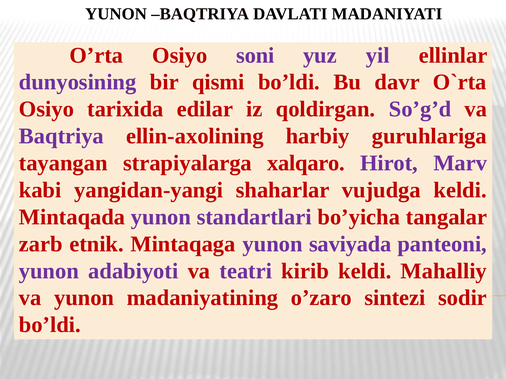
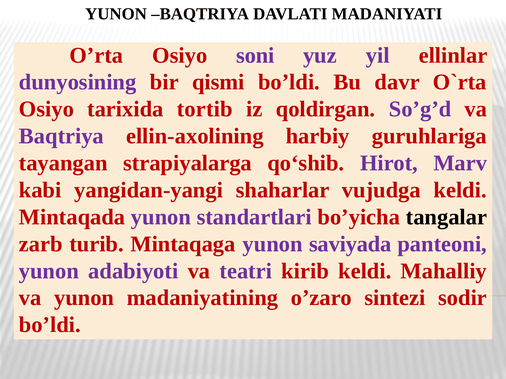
edilar: edilar -> tortib
xalqaro: xalqaro -> qoʻshib
tangalar colour: red -> black
etnik: etnik -> turib
